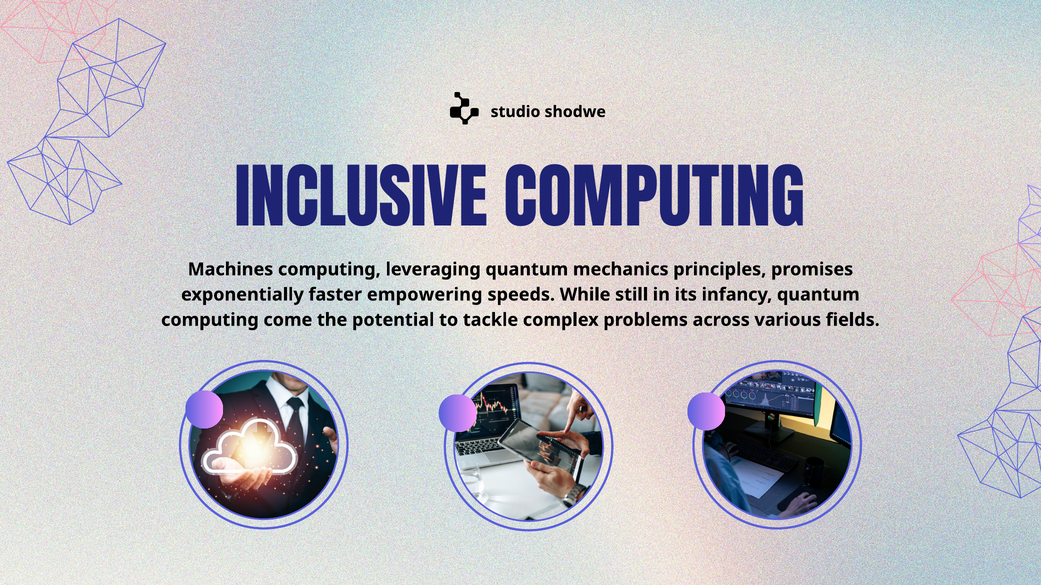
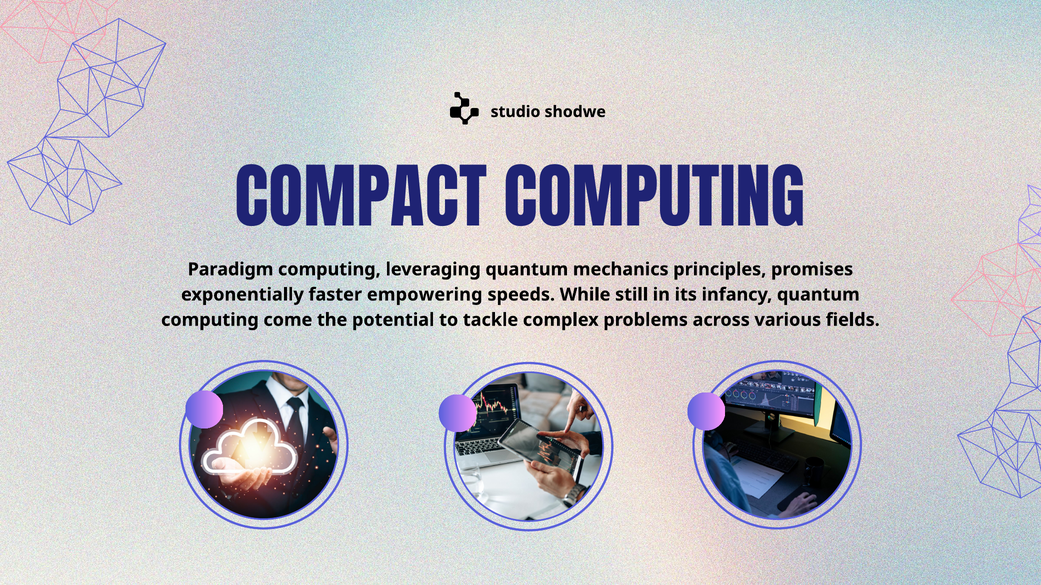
INCLUSIVE: INCLUSIVE -> COMPACT
Machines: Machines -> Paradigm
